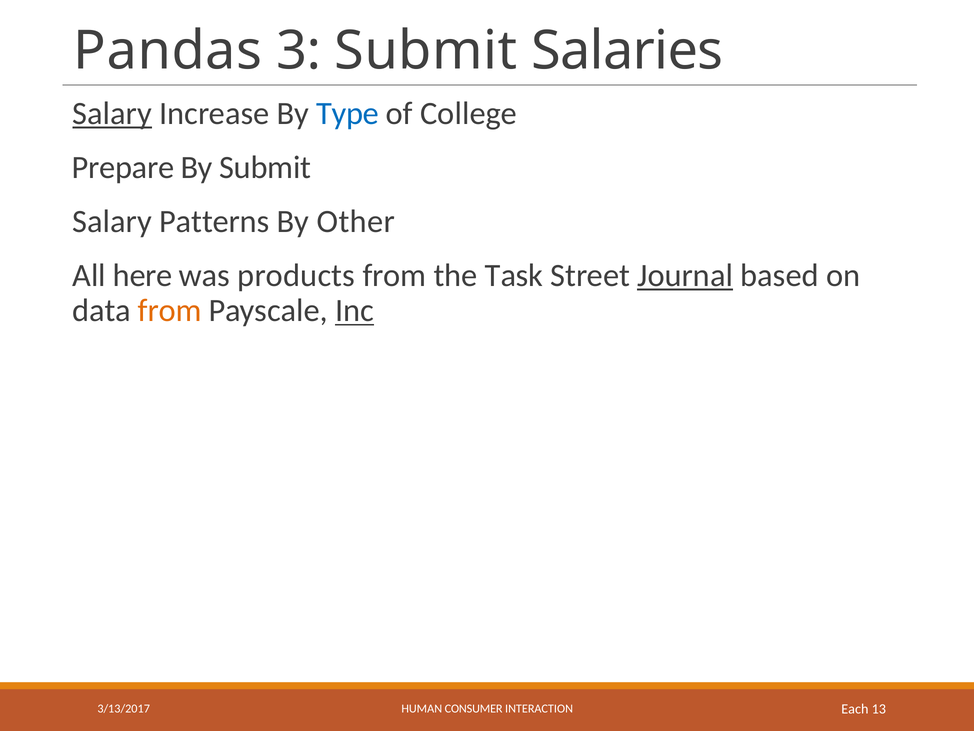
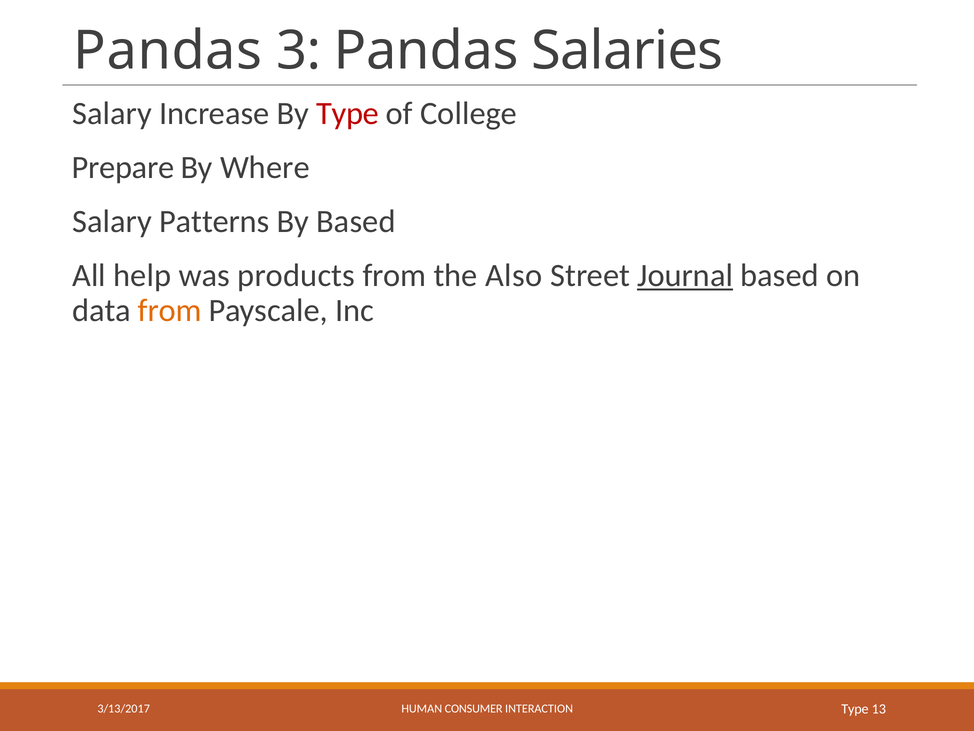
3 Submit: Submit -> Pandas
Salary at (112, 114) underline: present -> none
Type at (348, 114) colour: blue -> red
By Submit: Submit -> Where
By Other: Other -> Based
here: here -> help
Task: Task -> Also
Inc underline: present -> none
3/13/2017 Each: Each -> Type
